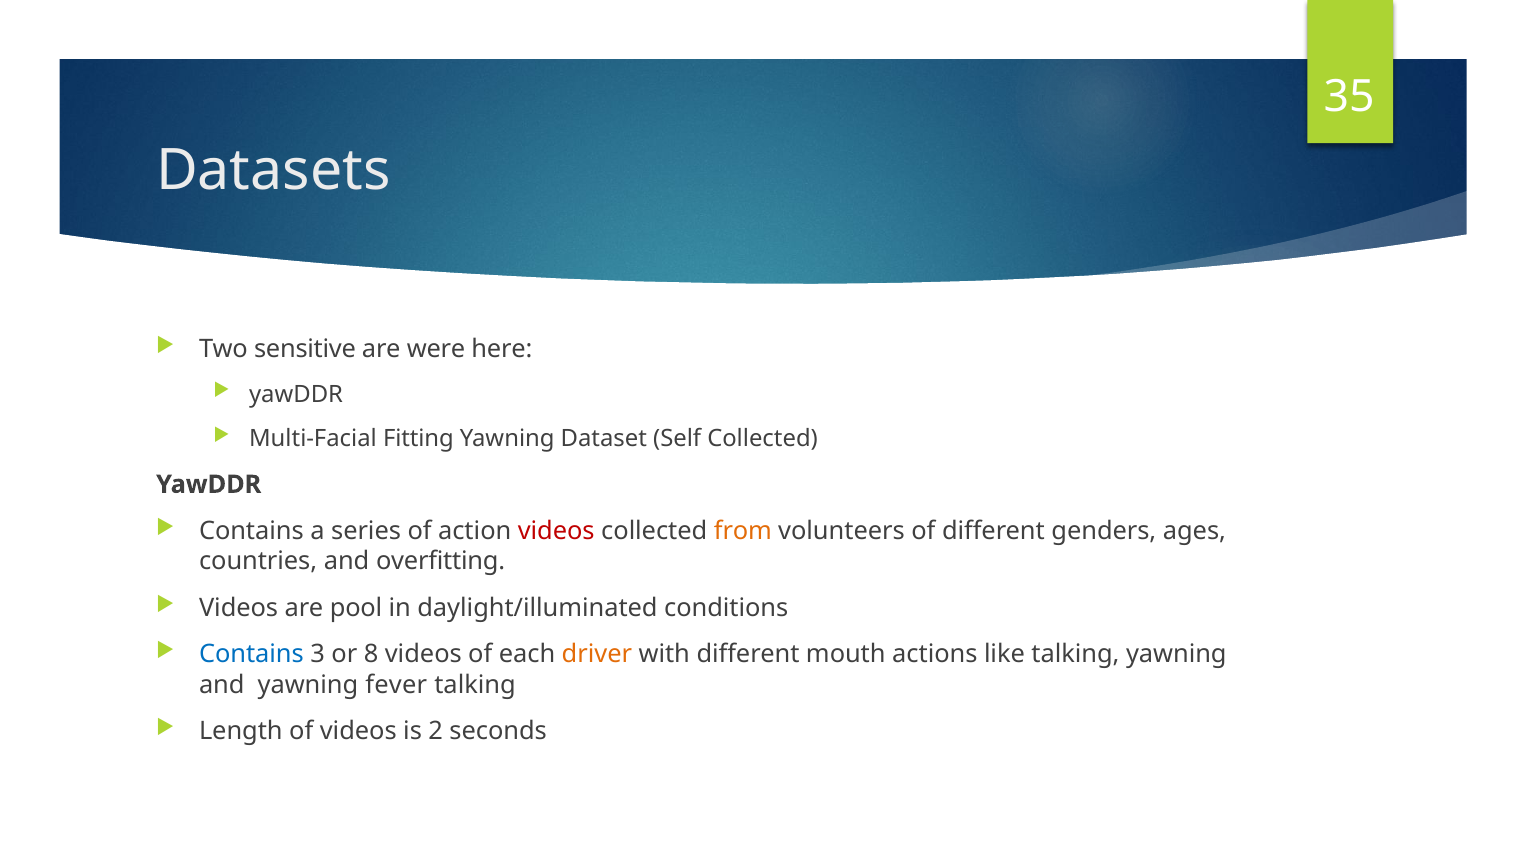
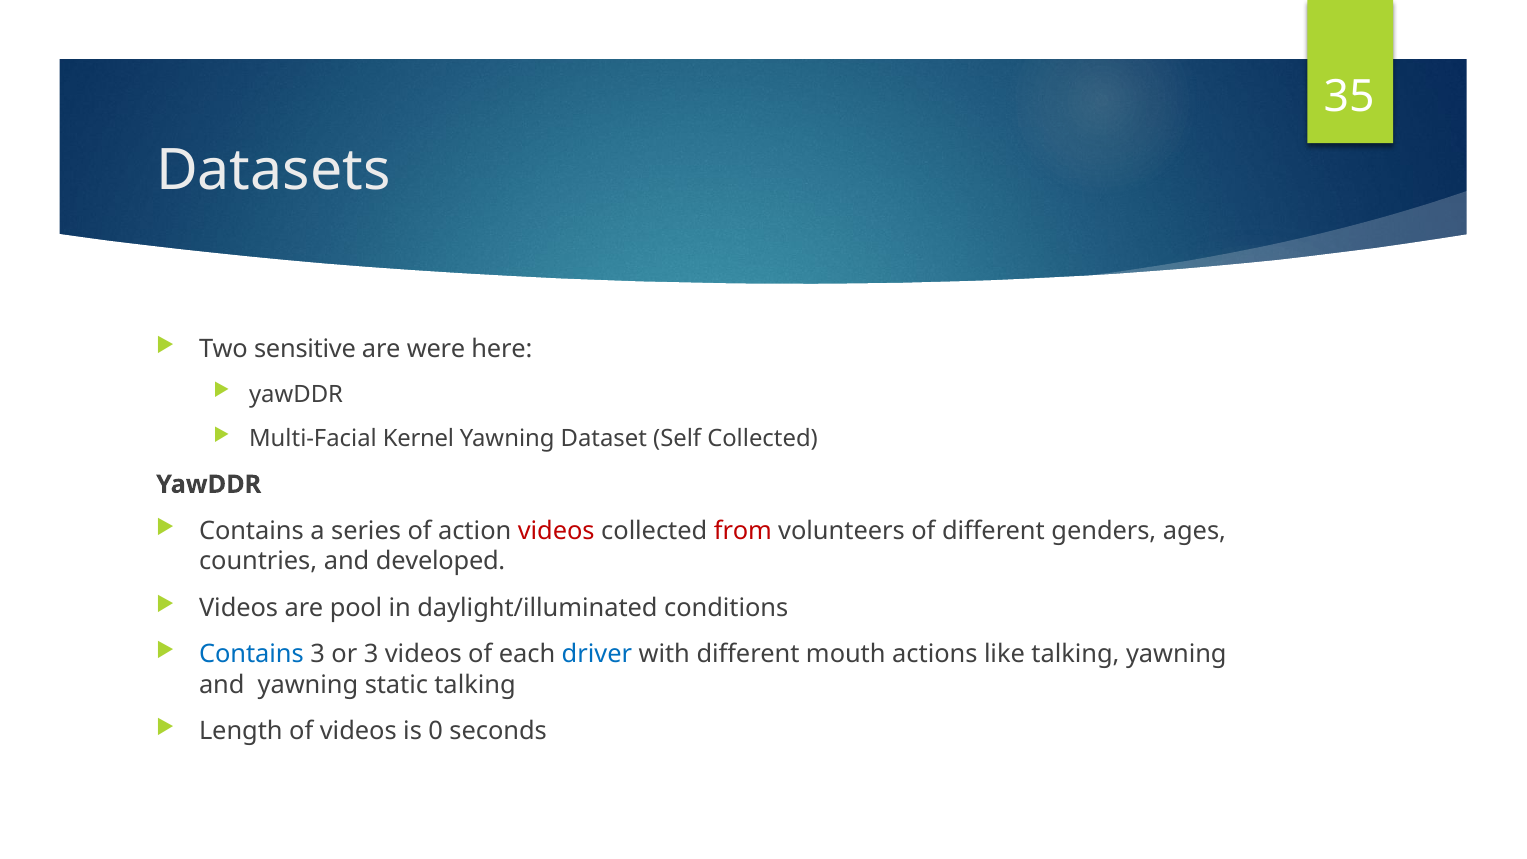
Fitting: Fitting -> Kernel
from colour: orange -> red
overfitting: overfitting -> developed
or 8: 8 -> 3
driver colour: orange -> blue
fever: fever -> static
2: 2 -> 0
